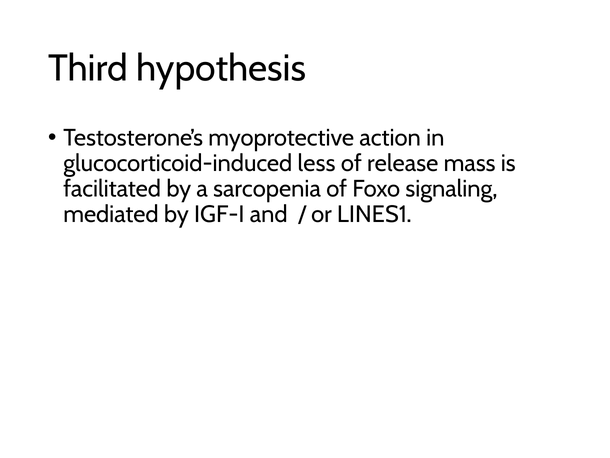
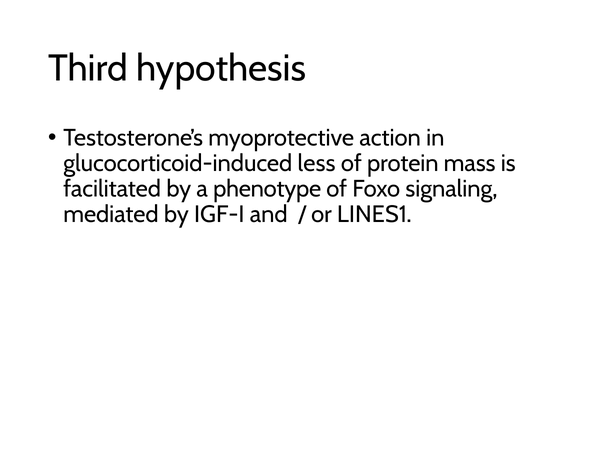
release: release -> protein
sarcopenia: sarcopenia -> phenotype
